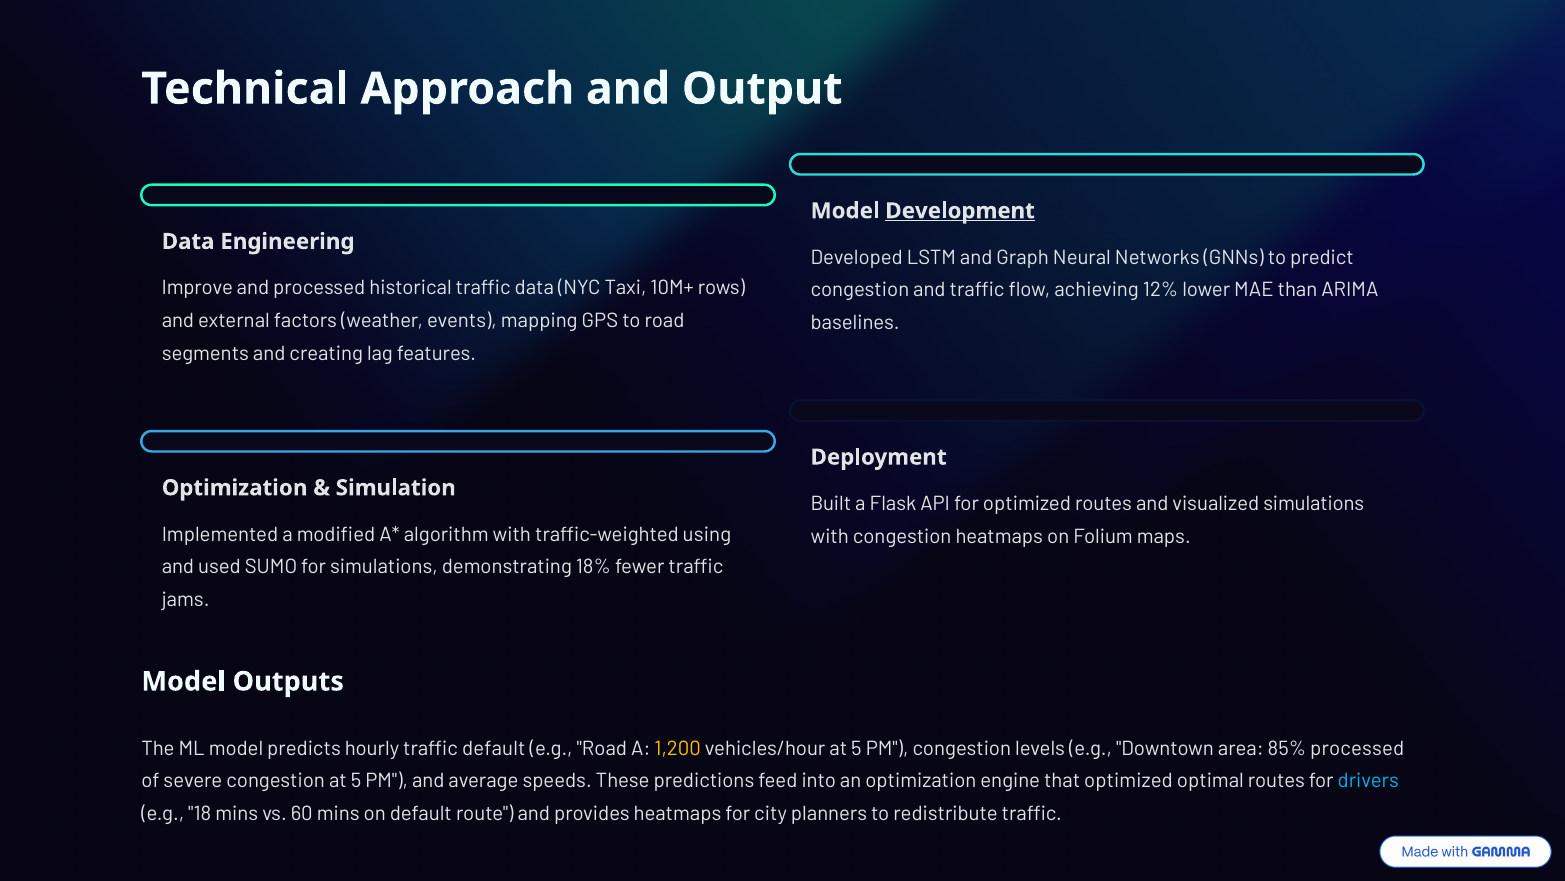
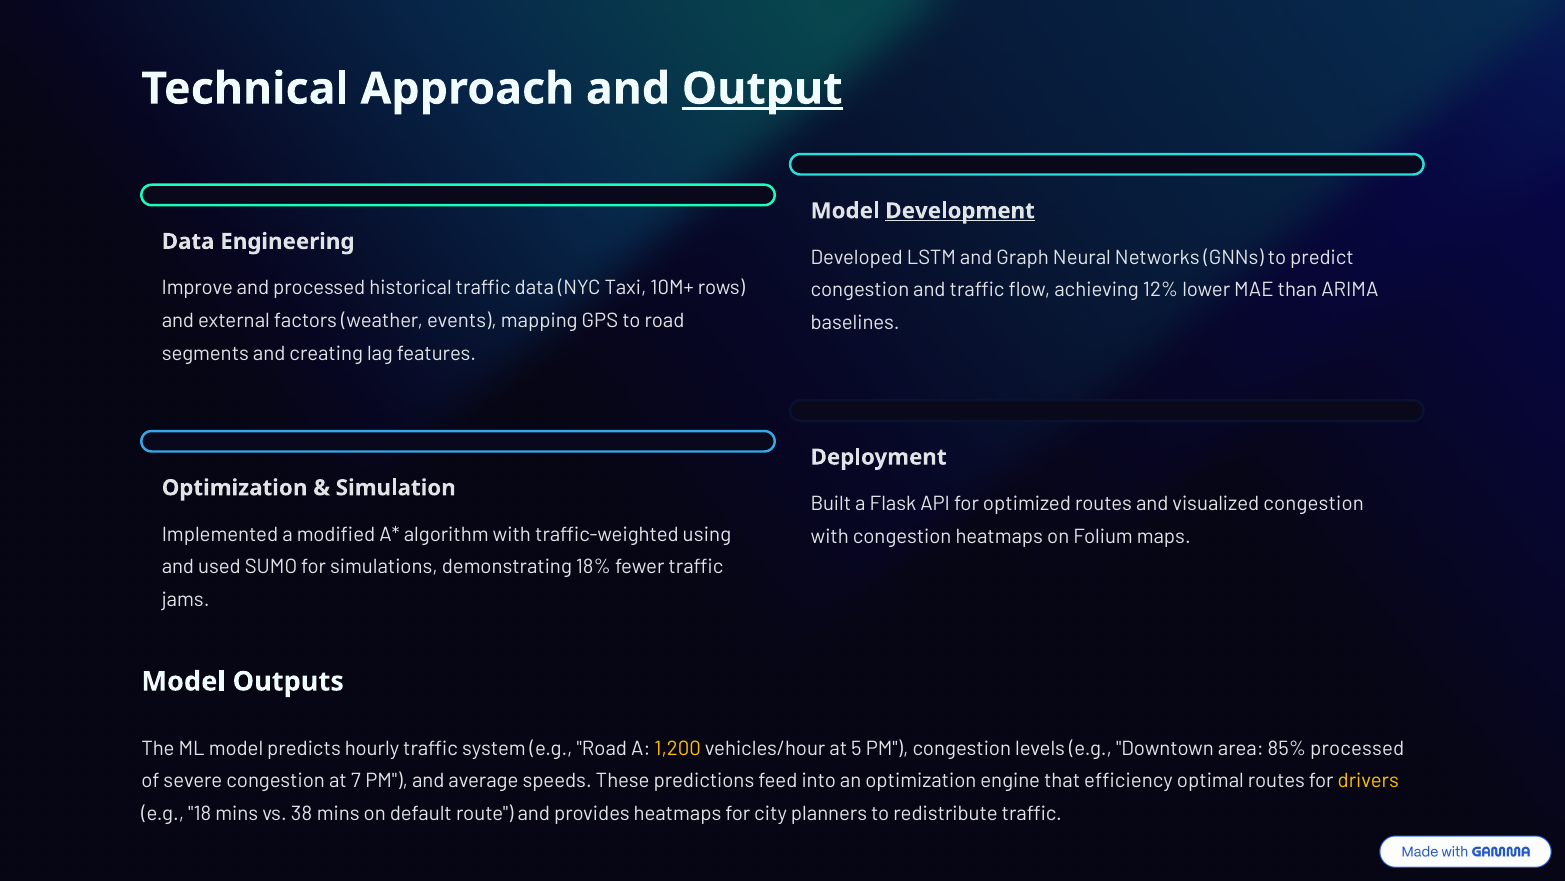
Output underline: none -> present
visualized simulations: simulations -> congestion
traffic default: default -> system
congestion at 5: 5 -> 7
that optimized: optimized -> efficiency
drivers colour: light blue -> yellow
60: 60 -> 38
